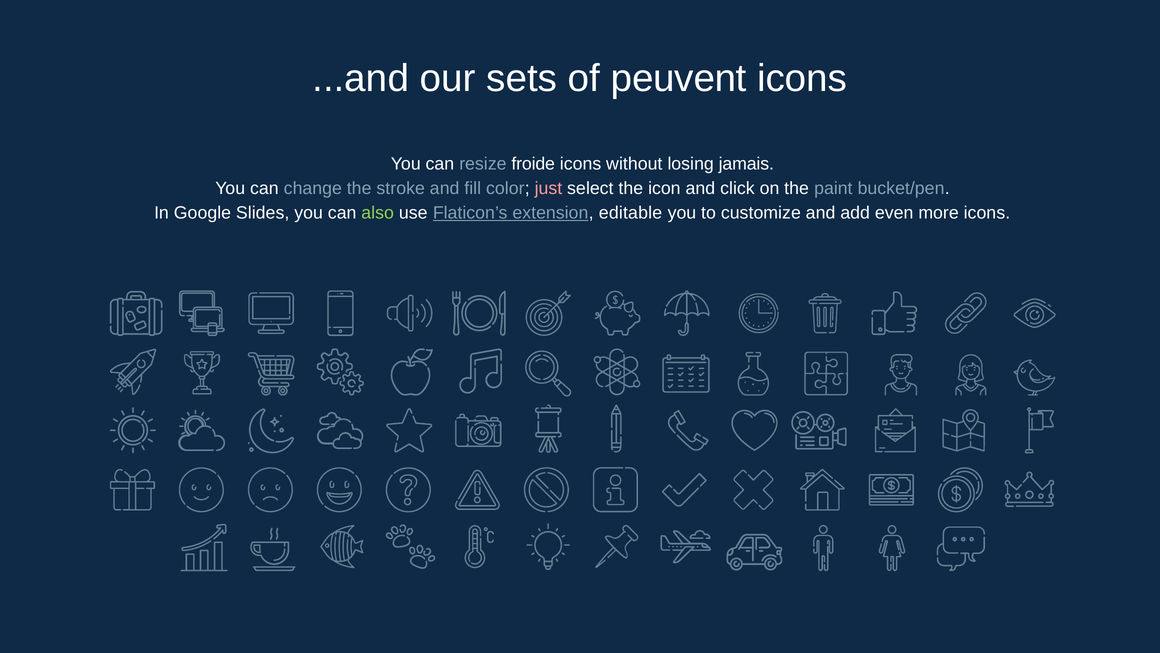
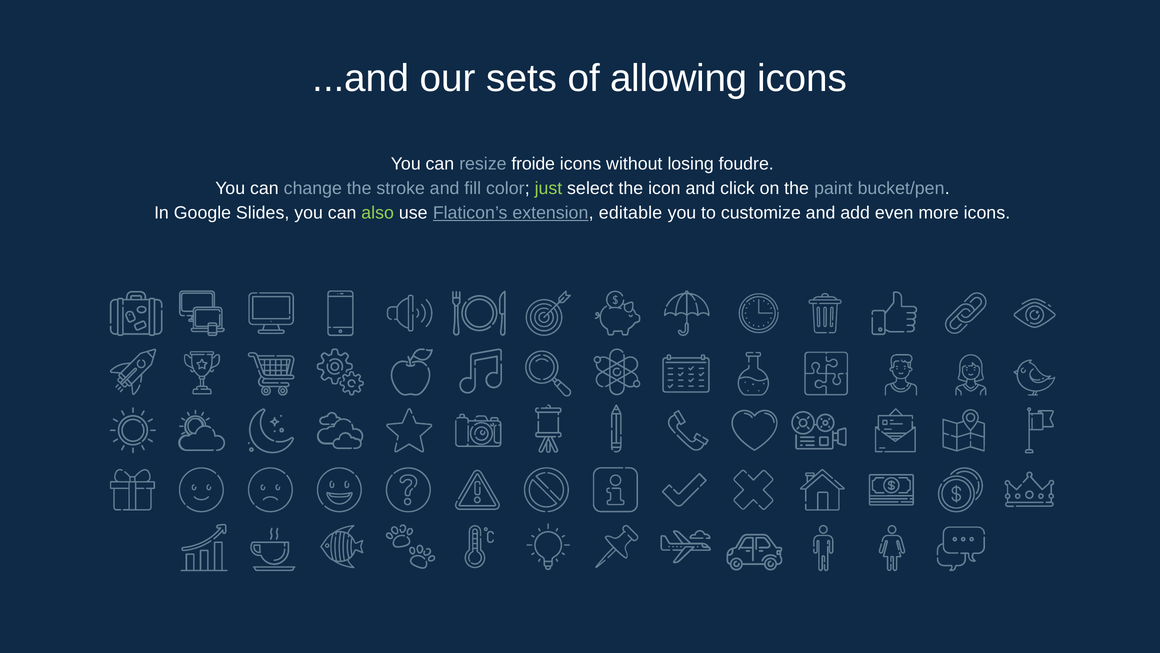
peuvent: peuvent -> allowing
jamais: jamais -> foudre
just colour: pink -> light green
